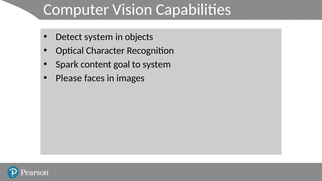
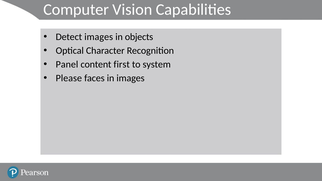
Detect system: system -> images
Spark: Spark -> Panel
goal: goal -> first
